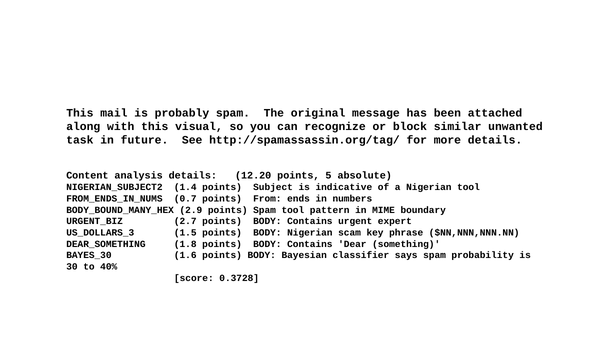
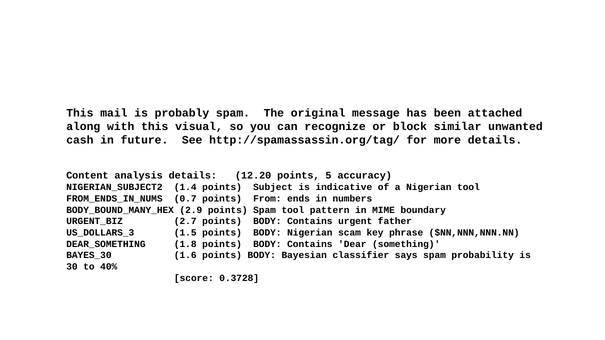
task: task -> cash
absolute: absolute -> accuracy
expert: expert -> father
